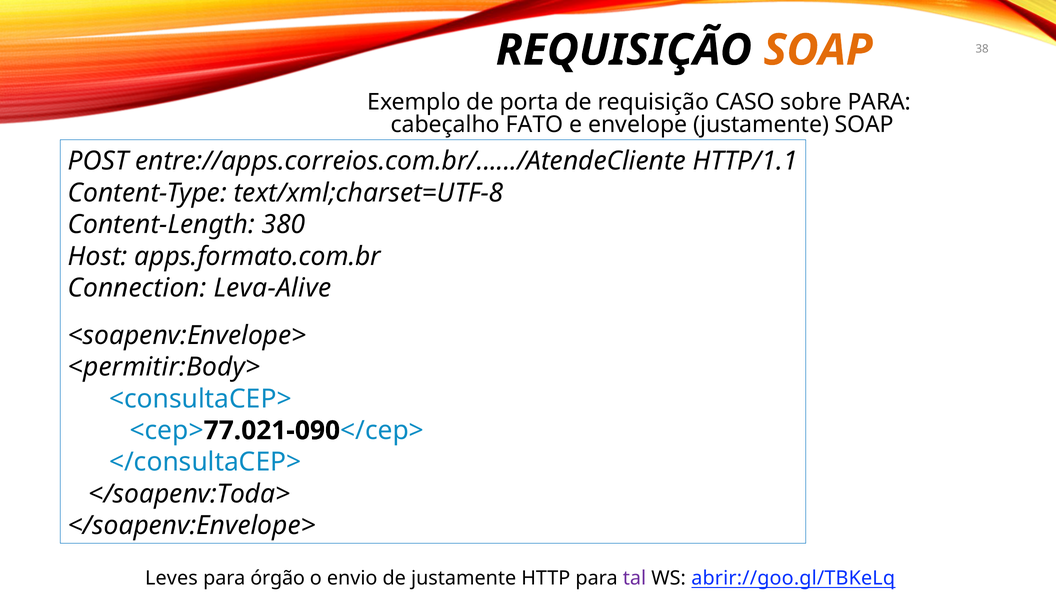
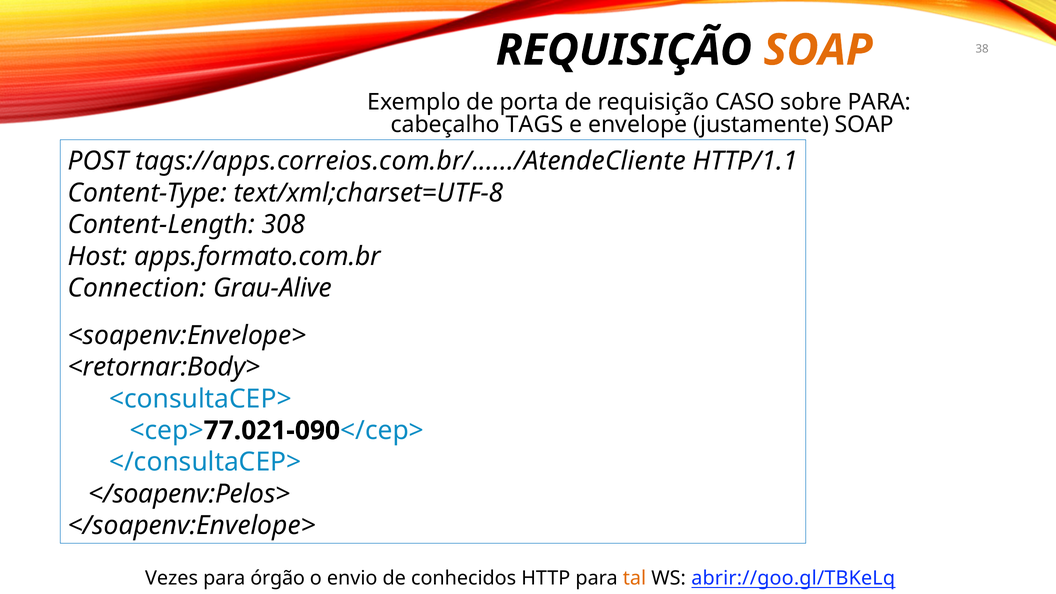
FATO: FATO -> TAGS
entre://apps.correios.com.br/....../AtendeCliente: entre://apps.correios.com.br/....../AtendeCliente -> tags://apps.correios.com.br/....../AtendeCliente
380: 380 -> 308
Leva-Alive: Leva-Alive -> Grau-Alive
<permitir:Body>: <permitir:Body> -> <retornar:Body>
</soapenv:Toda>: </soapenv:Toda> -> </soapenv:Pelos>
Leves: Leves -> Vezes
de justamente: justamente -> conhecidos
tal colour: purple -> orange
